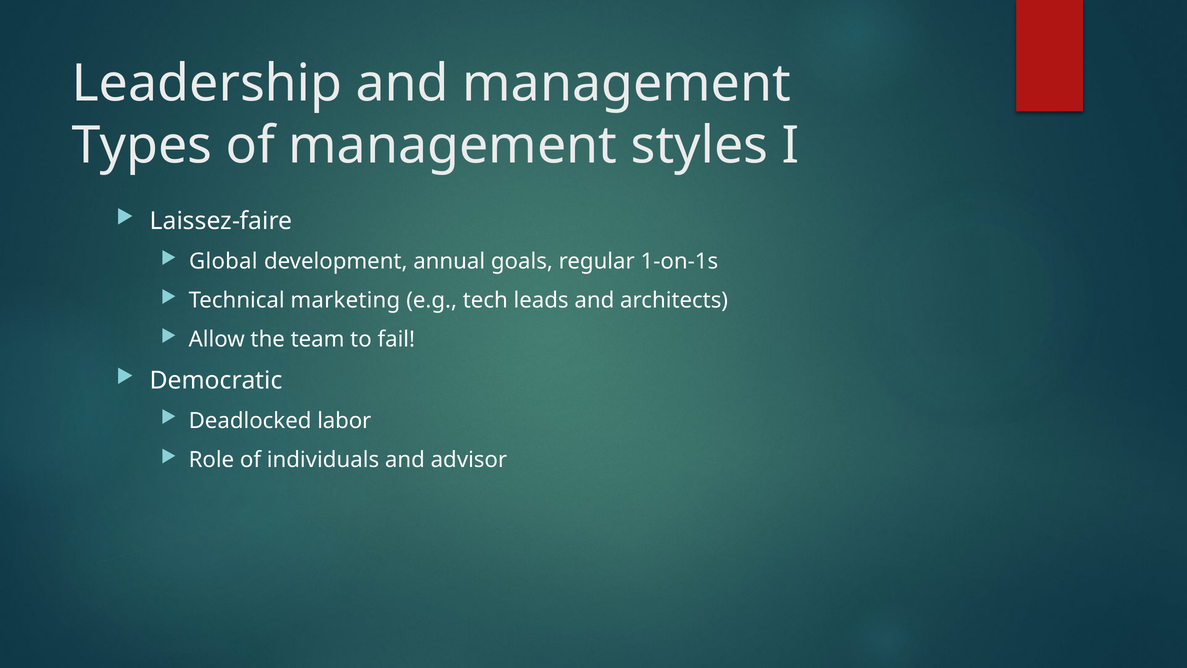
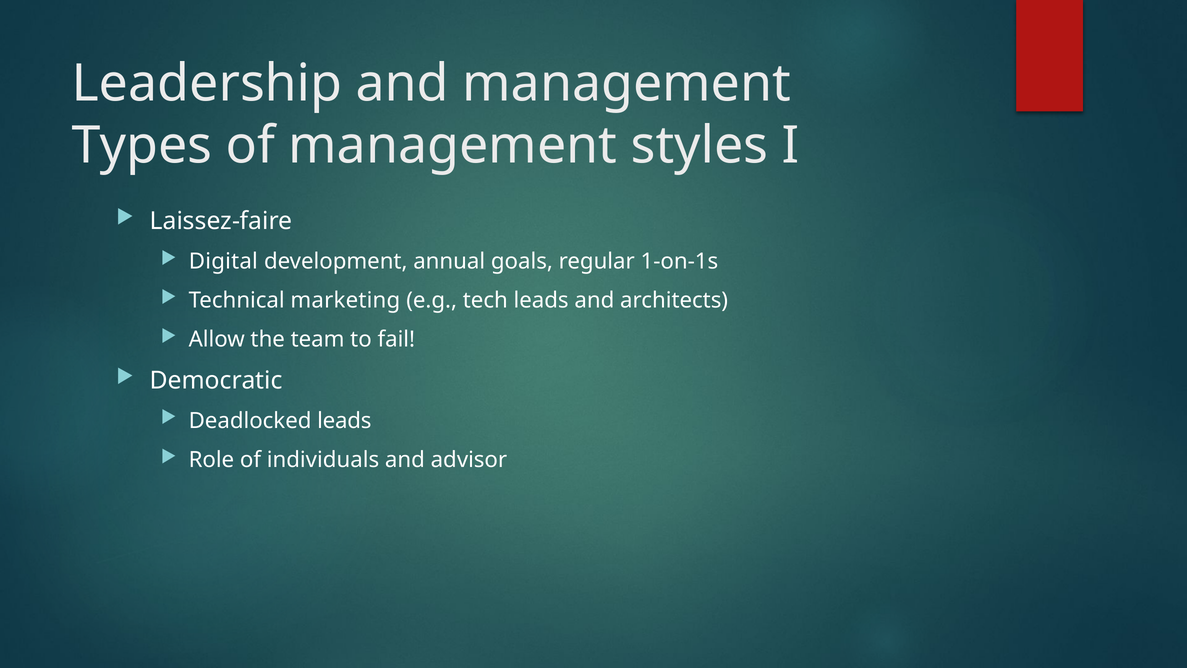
Global: Global -> Digital
Deadlocked labor: labor -> leads
